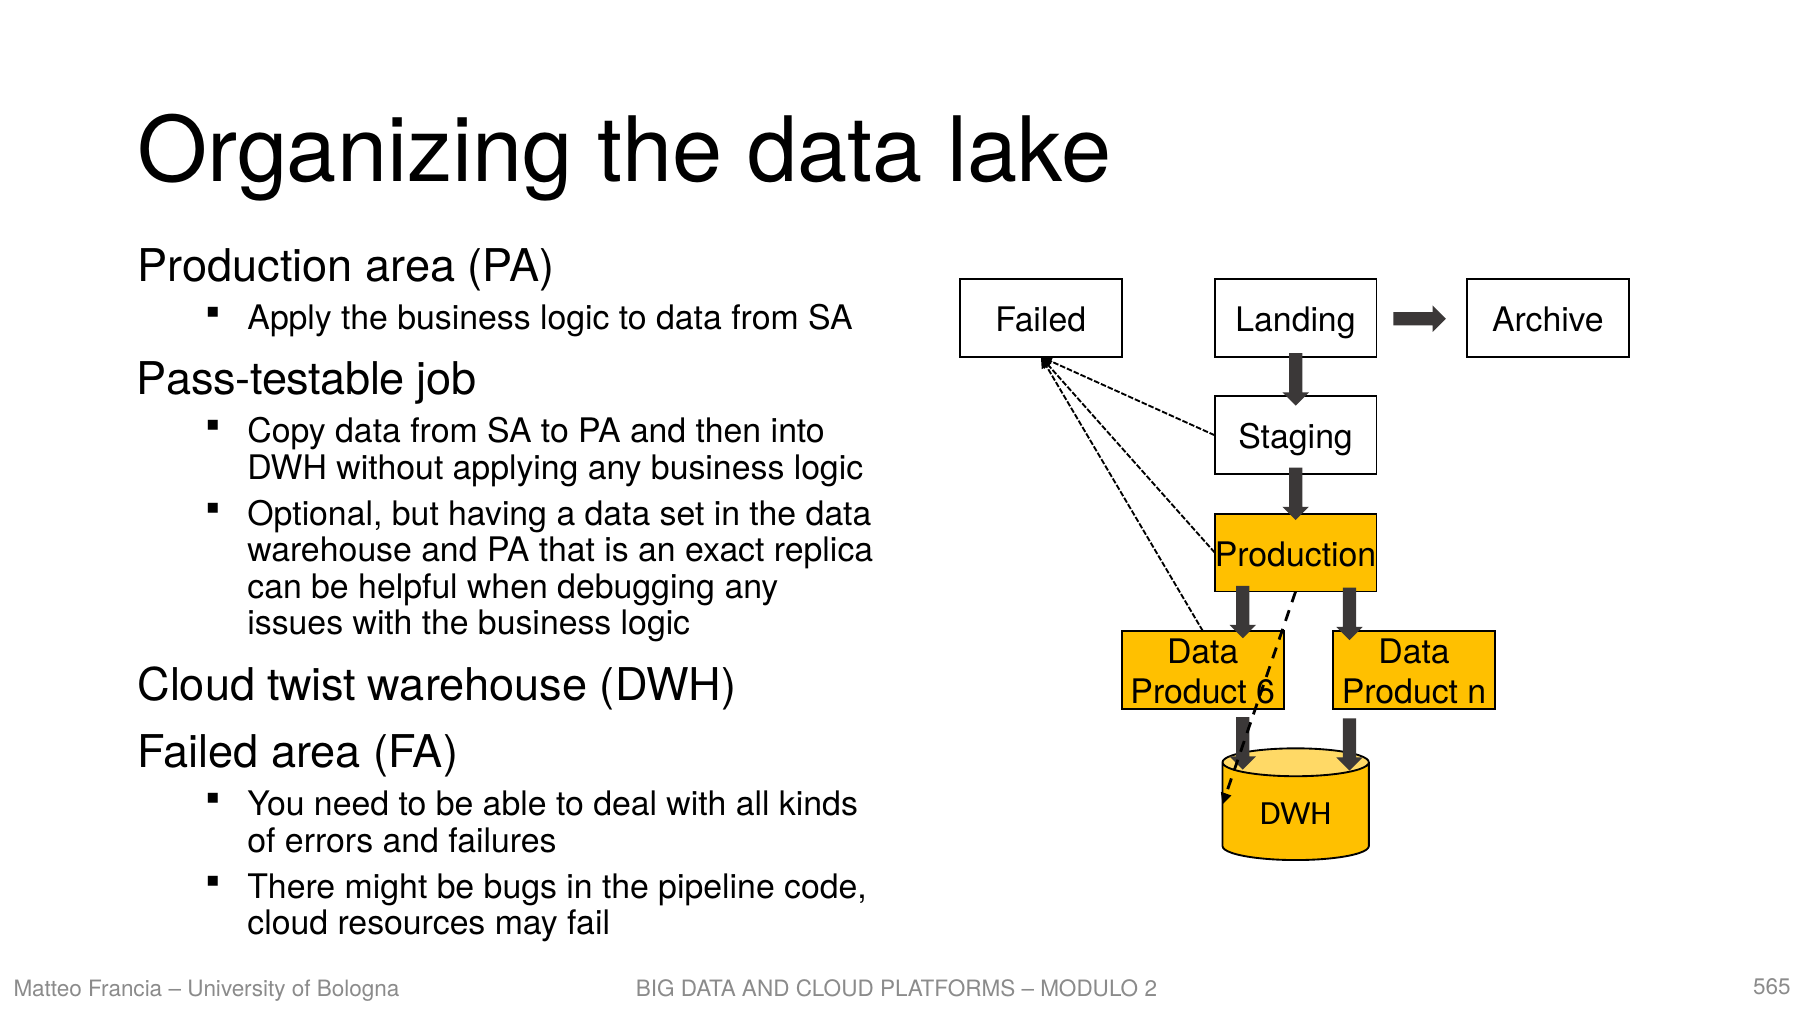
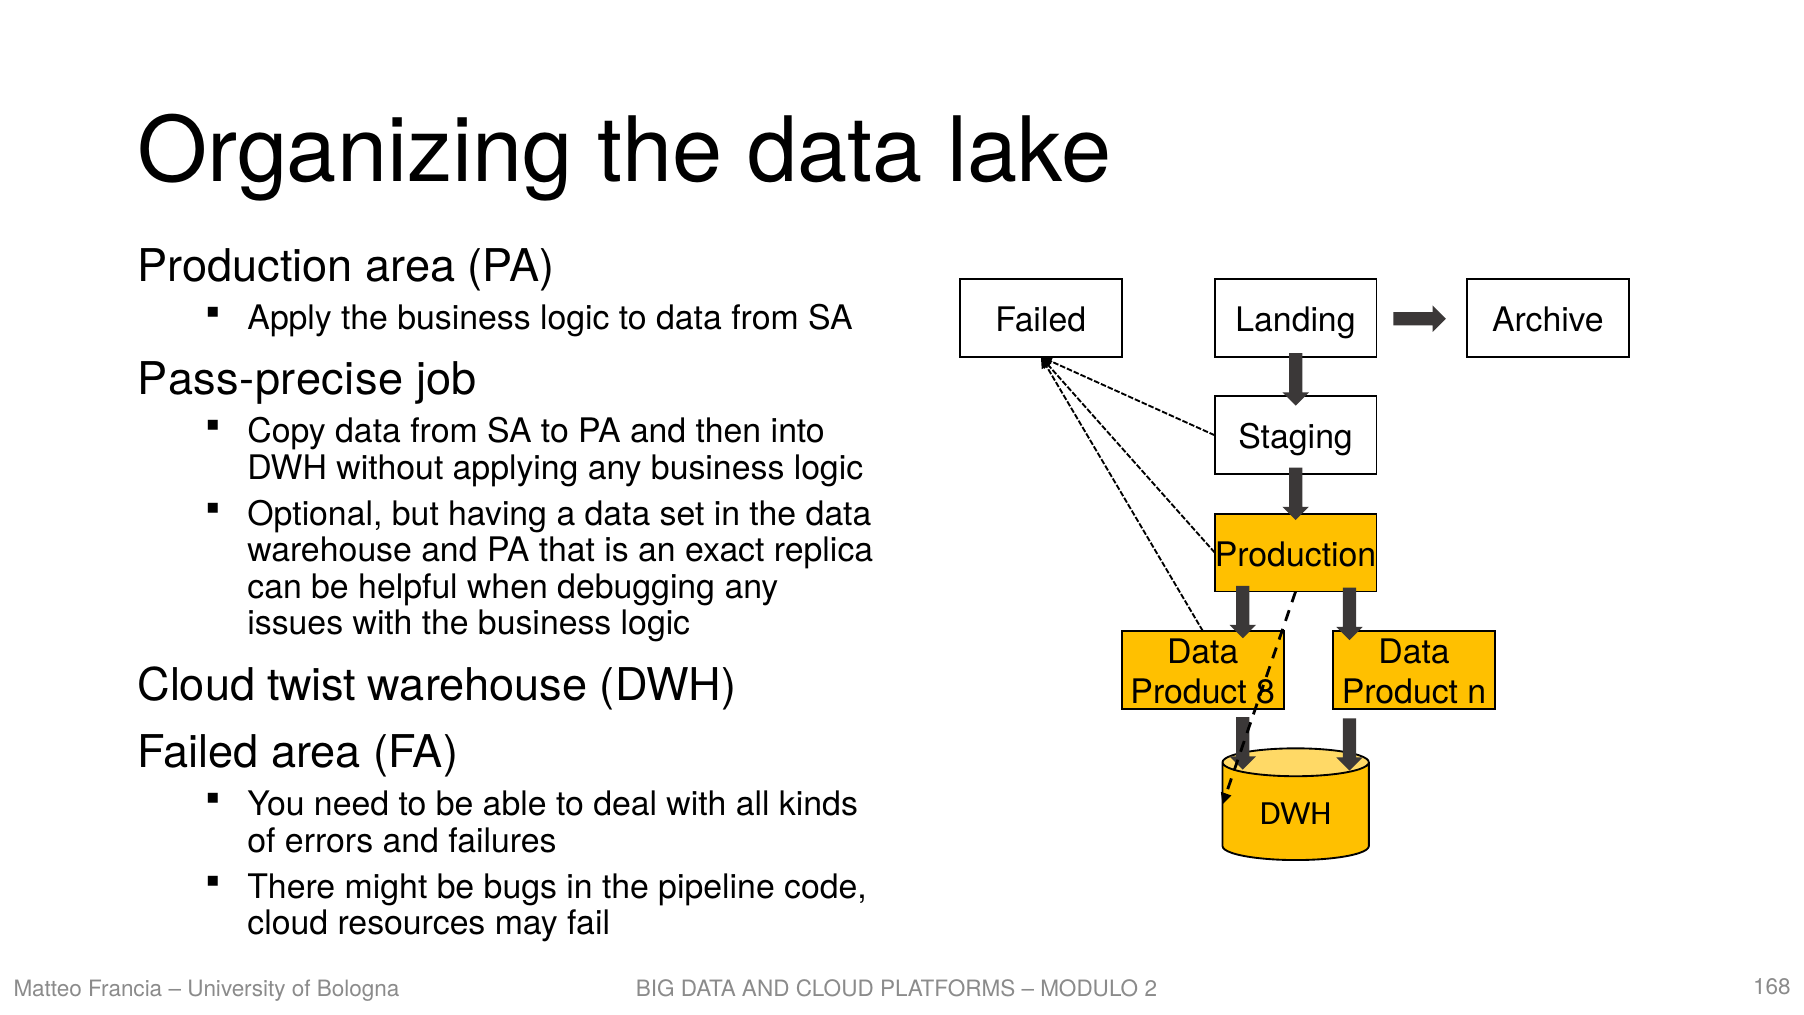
Pass-testable: Pass-testable -> Pass-precise
6: 6 -> 8
565: 565 -> 168
